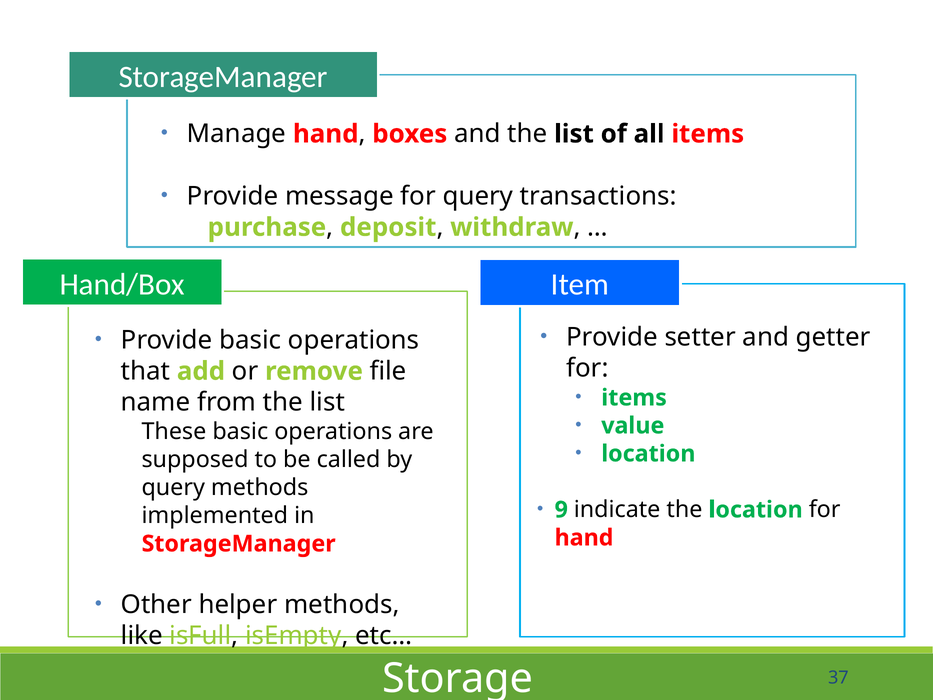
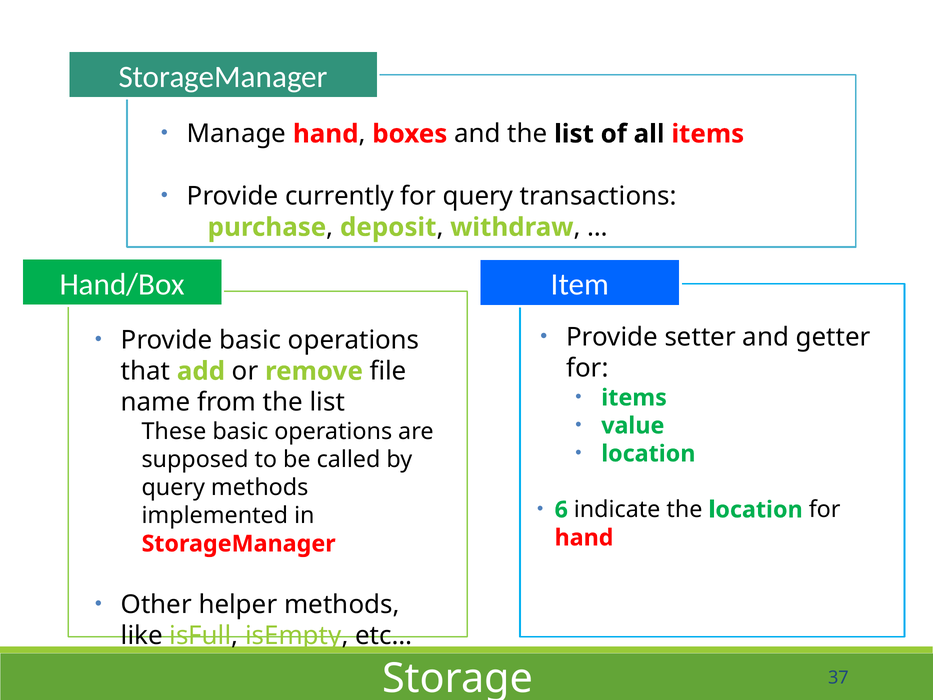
message: message -> currently
9: 9 -> 6
